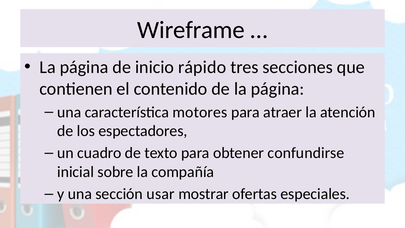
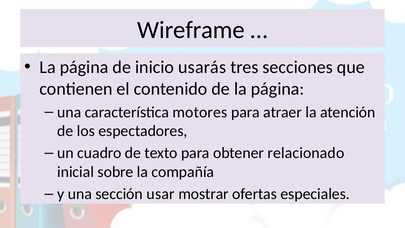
rápido: rápido -> usarás
confundirse: confundirse -> relacionado
